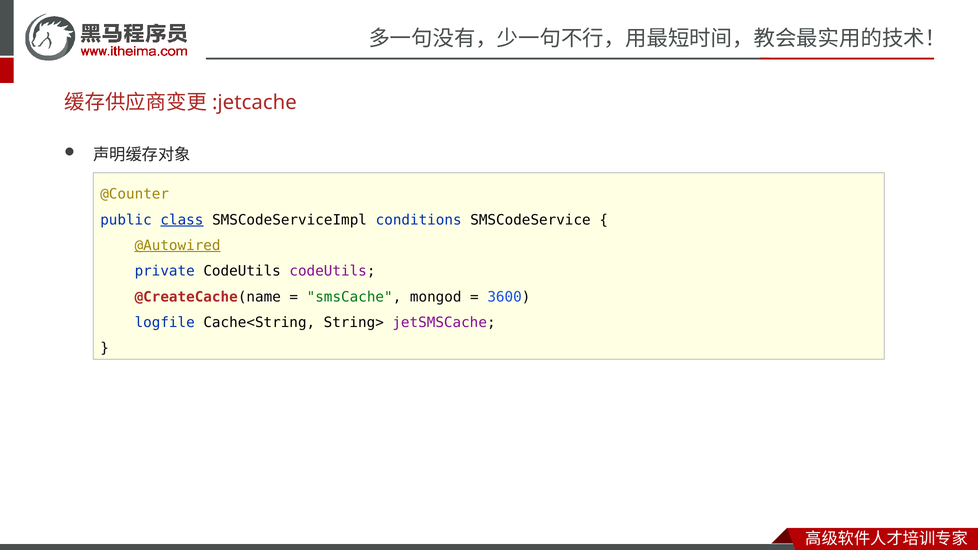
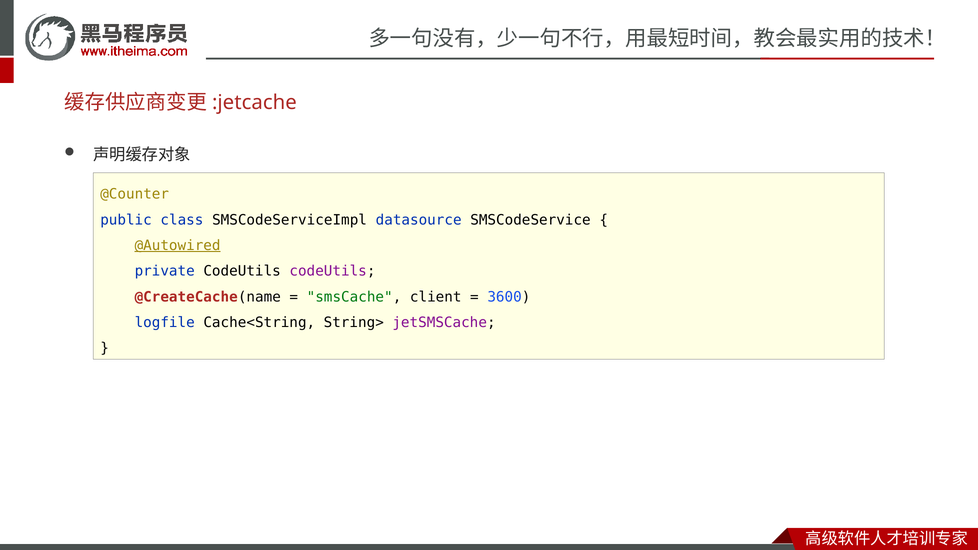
class underline: present -> none
conditions: conditions -> datasource
mongod: mongod -> client
